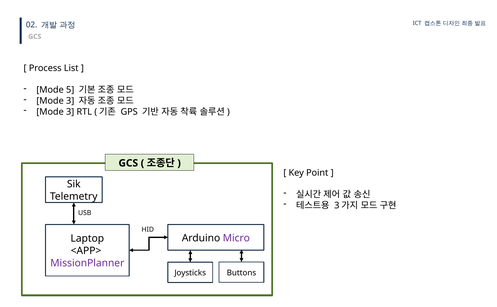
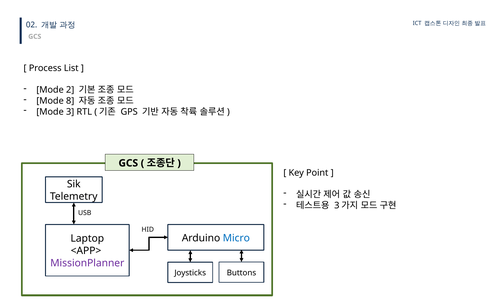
5: 5 -> 2
3 at (70, 101): 3 -> 8
Micro colour: purple -> blue
